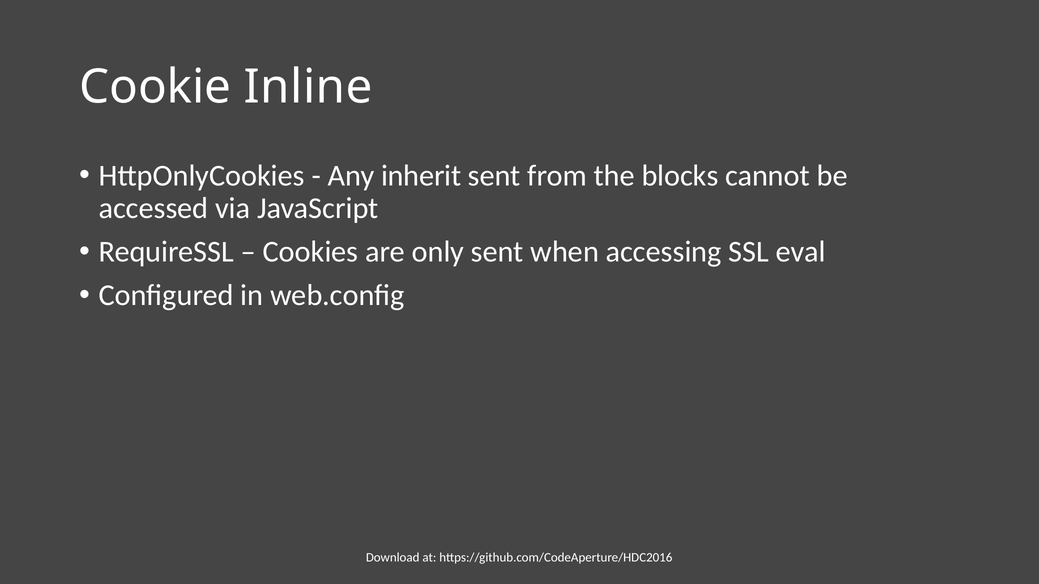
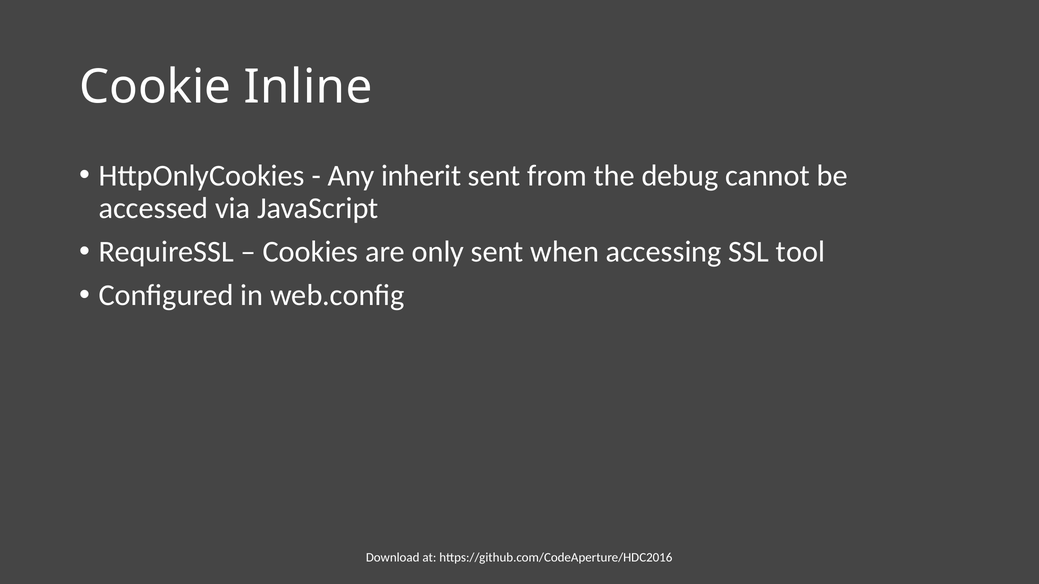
blocks: blocks -> debug
eval: eval -> tool
